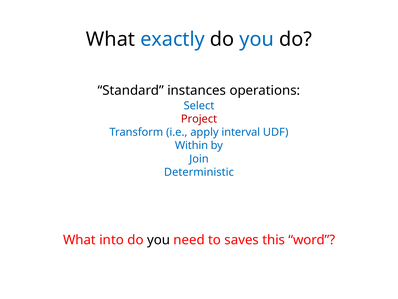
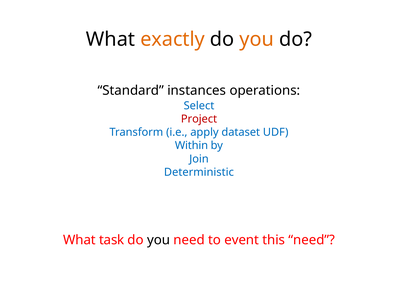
exactly colour: blue -> orange
you at (257, 39) colour: blue -> orange
interval: interval -> dataset
into: into -> task
saves: saves -> event
this word: word -> need
